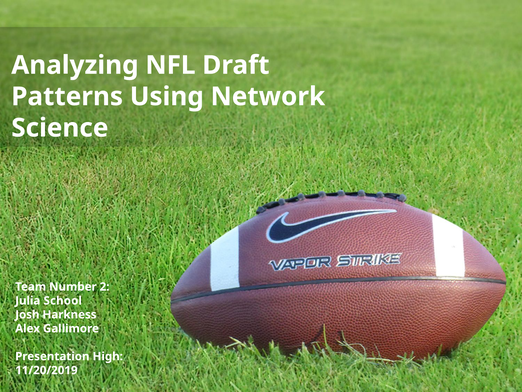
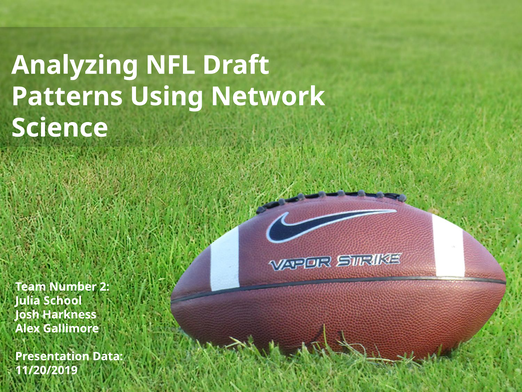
High: High -> Data
